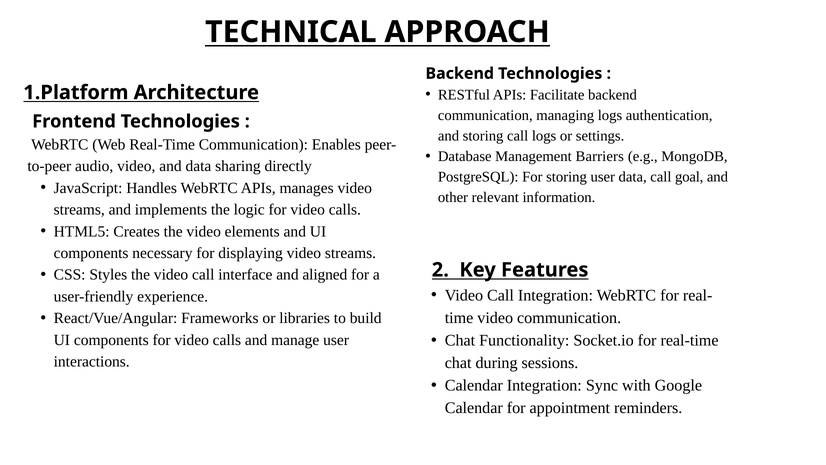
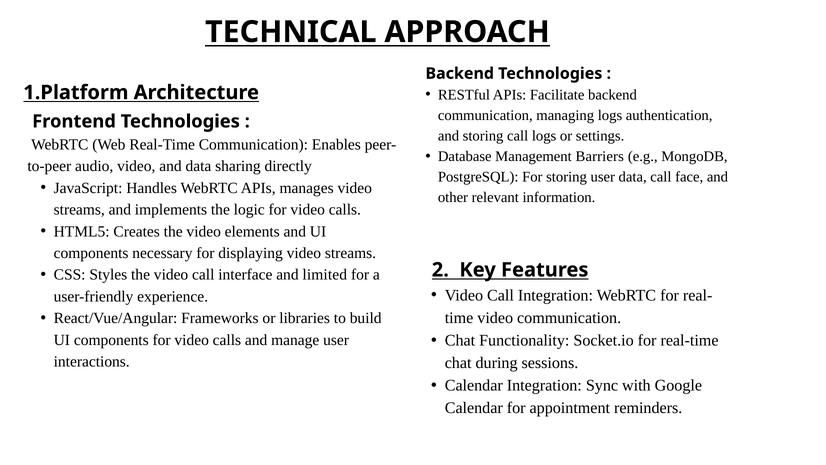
goal: goal -> face
aligned: aligned -> limited
